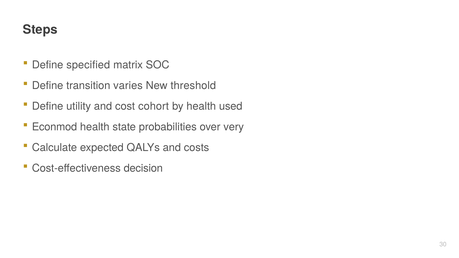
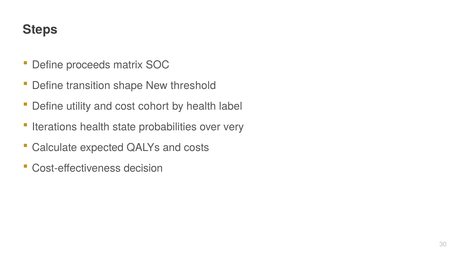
specified: specified -> proceeds
varies: varies -> shape
used: used -> label
Econmod: Econmod -> Iterations
